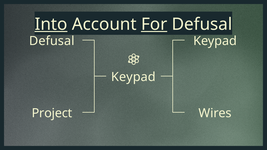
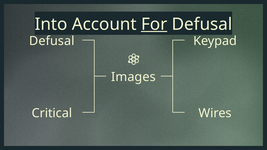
Into underline: present -> none
Keypad at (133, 77): Keypad -> Images
Project: Project -> Critical
